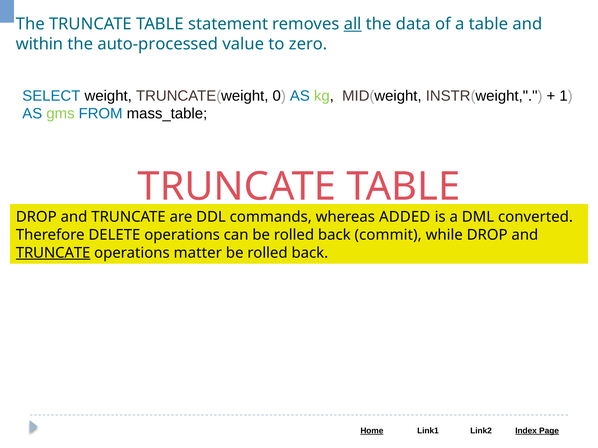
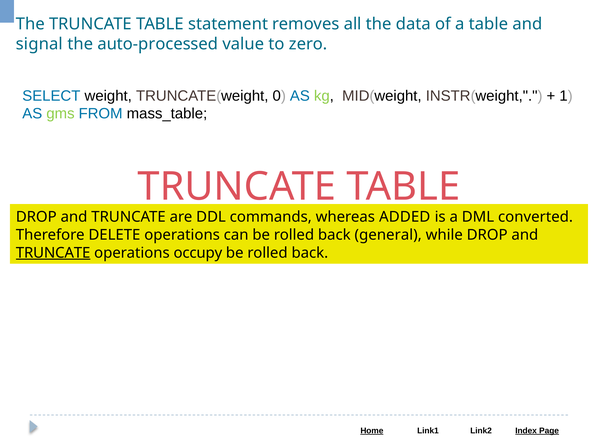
all underline: present -> none
within: within -> signal
commit: commit -> general
matter: matter -> occupy
